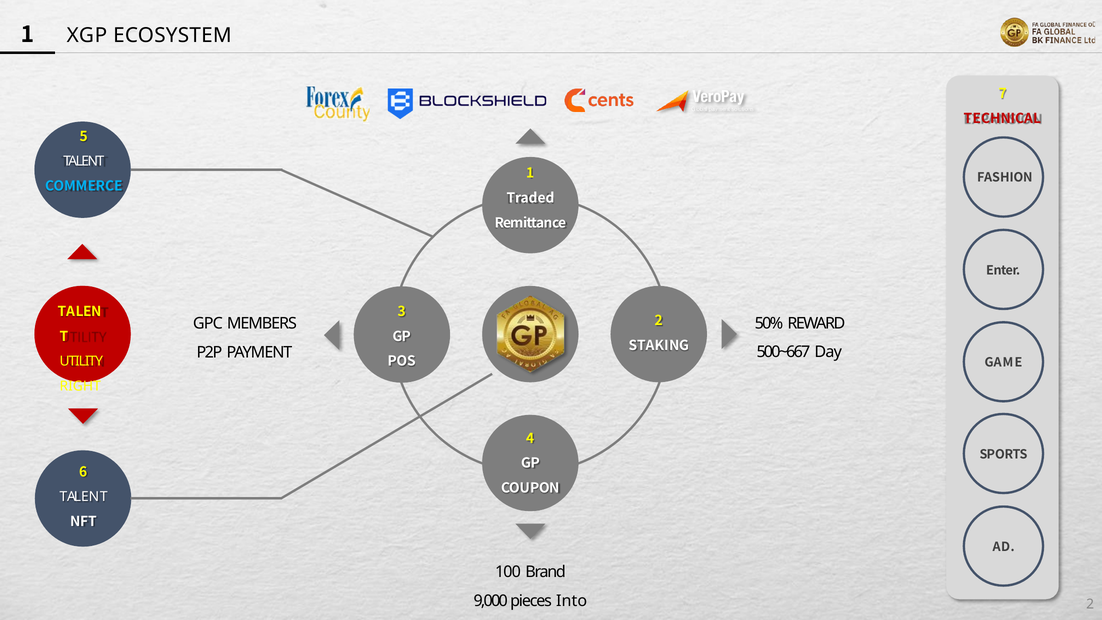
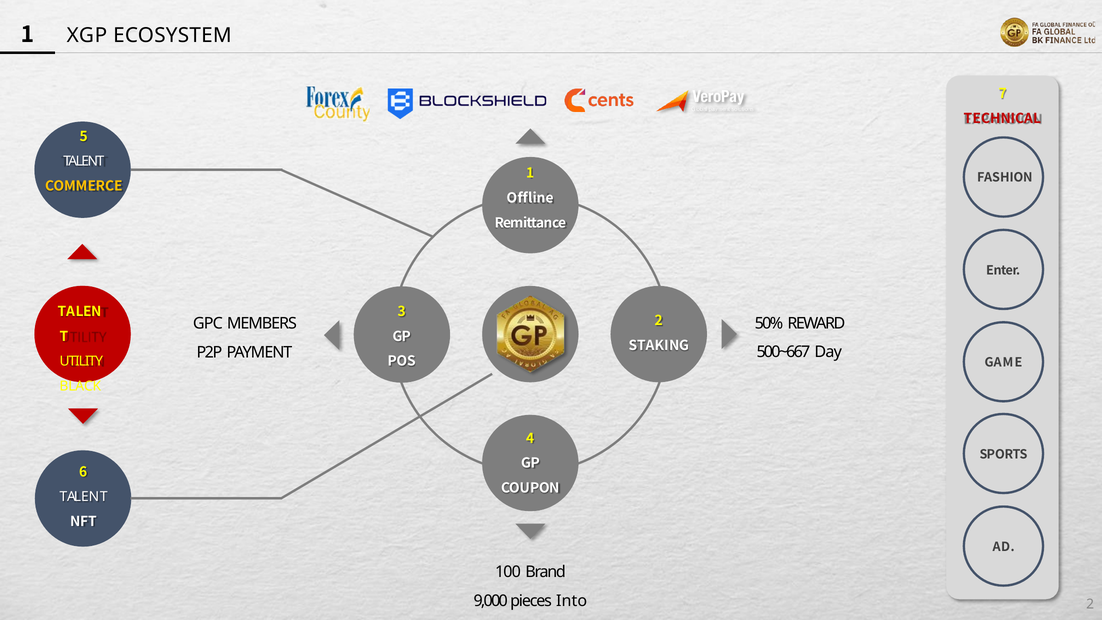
COMMERCE colour: light blue -> yellow
Traded: Traded -> Offline
RIGHT: RIGHT -> BLACK
